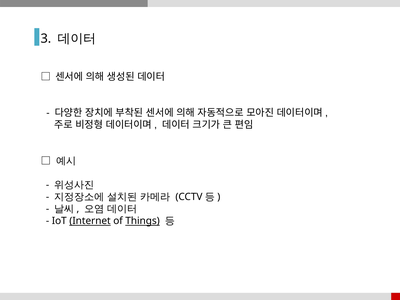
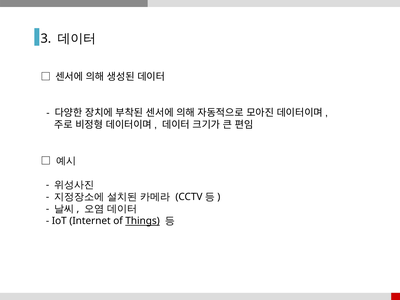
Internet underline: present -> none
